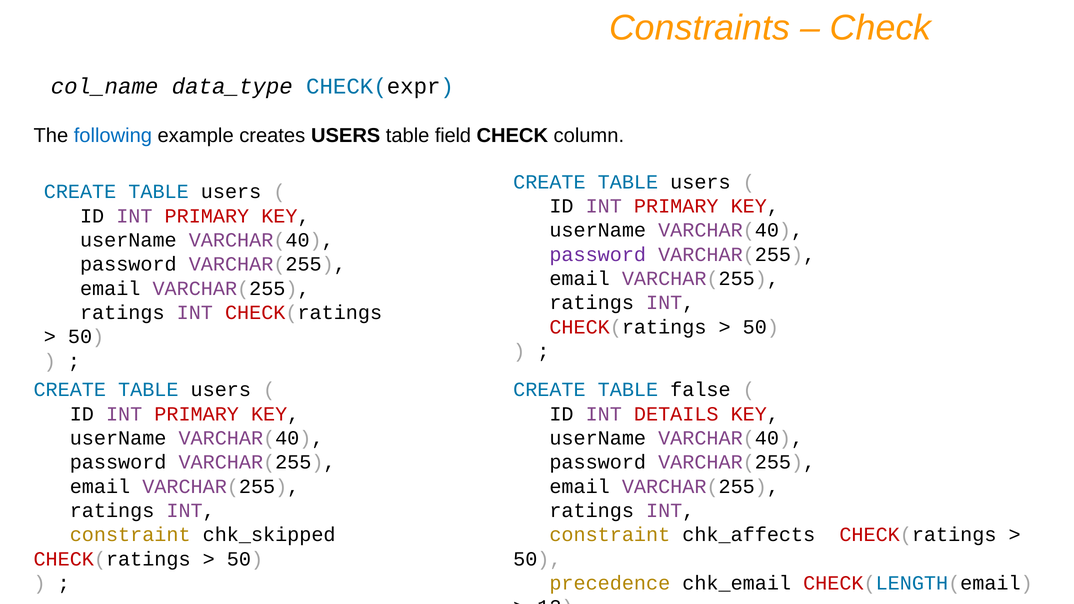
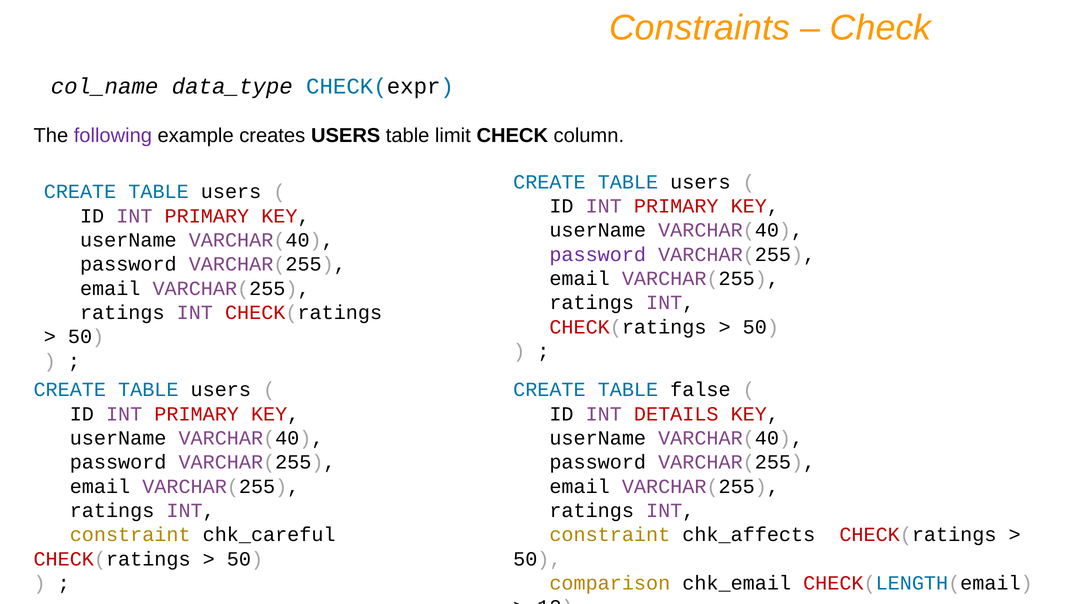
following colour: blue -> purple
field: field -> limit
chk_skipped: chk_skipped -> chk_careful
precedence: precedence -> comparison
